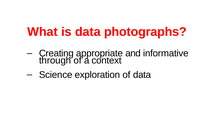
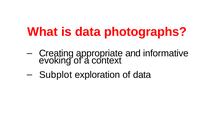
through: through -> evoking
Science: Science -> Subplot
